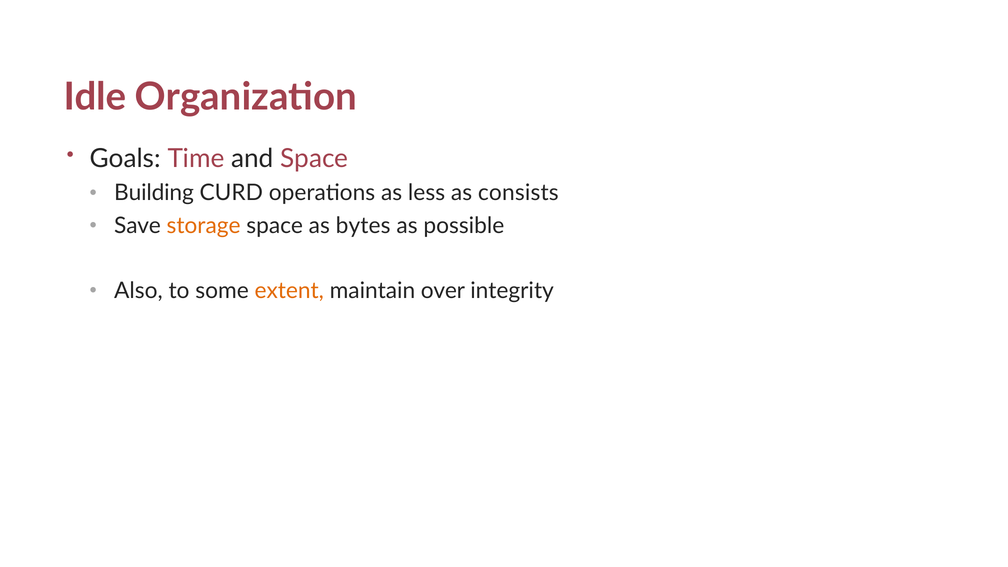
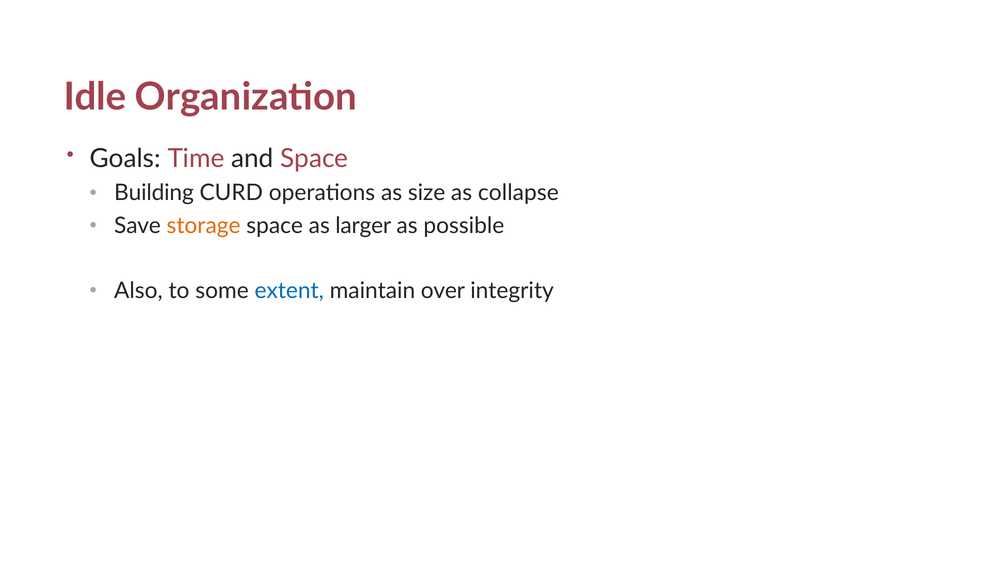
less: less -> size
consists: consists -> collapse
bytes: bytes -> larger
extent colour: orange -> blue
